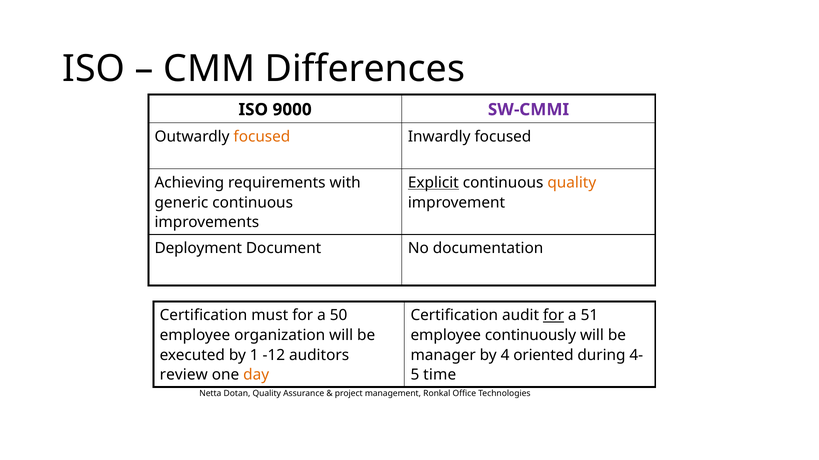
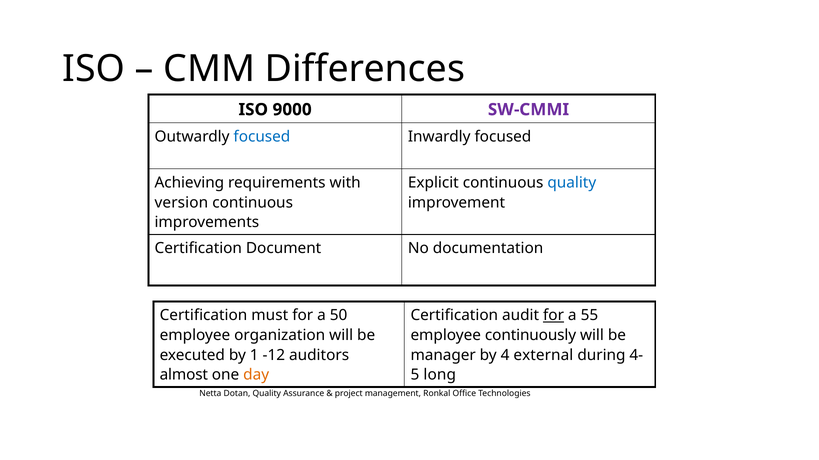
focused at (262, 137) colour: orange -> blue
Explicit underline: present -> none
quality at (572, 183) colour: orange -> blue
generic: generic -> version
Deployment at (198, 249): Deployment -> Certification
51: 51 -> 55
oriented: oriented -> external
review: review -> almost
time: time -> long
